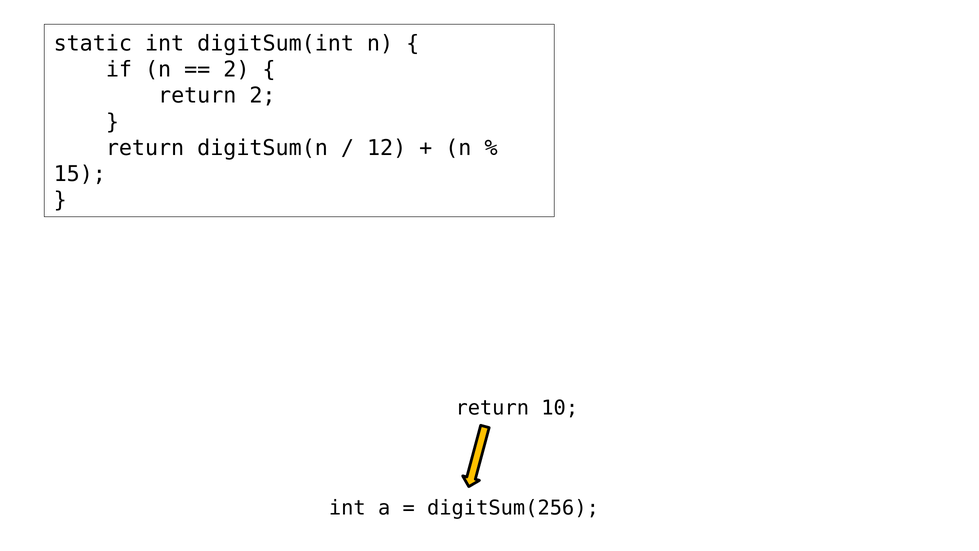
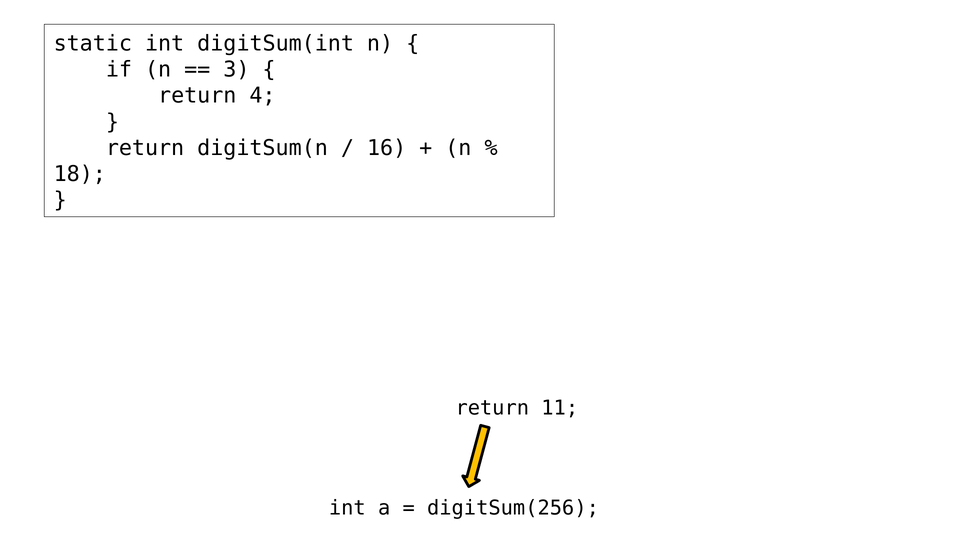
2 at (236, 70): 2 -> 3
return 2: 2 -> 4
12: 12 -> 16
15: 15 -> 18
10: 10 -> 11
